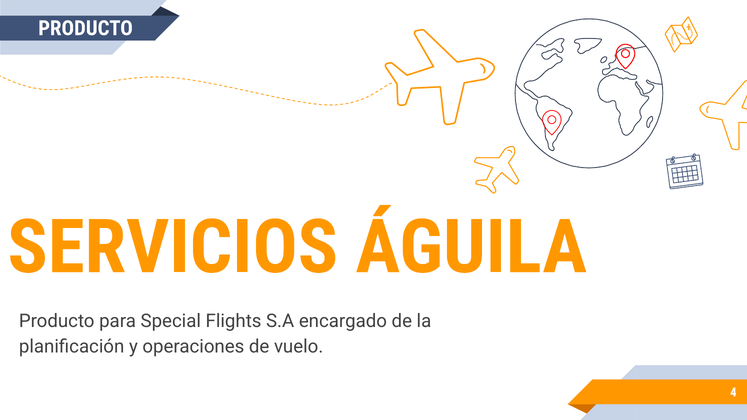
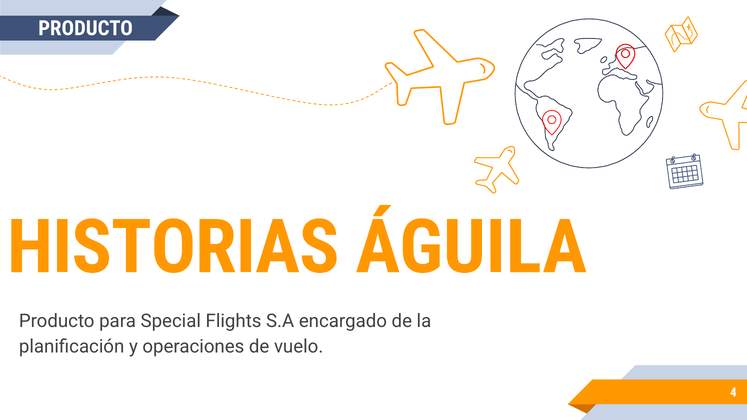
SERVICIOS: SERVICIOS -> HISTORIAS
